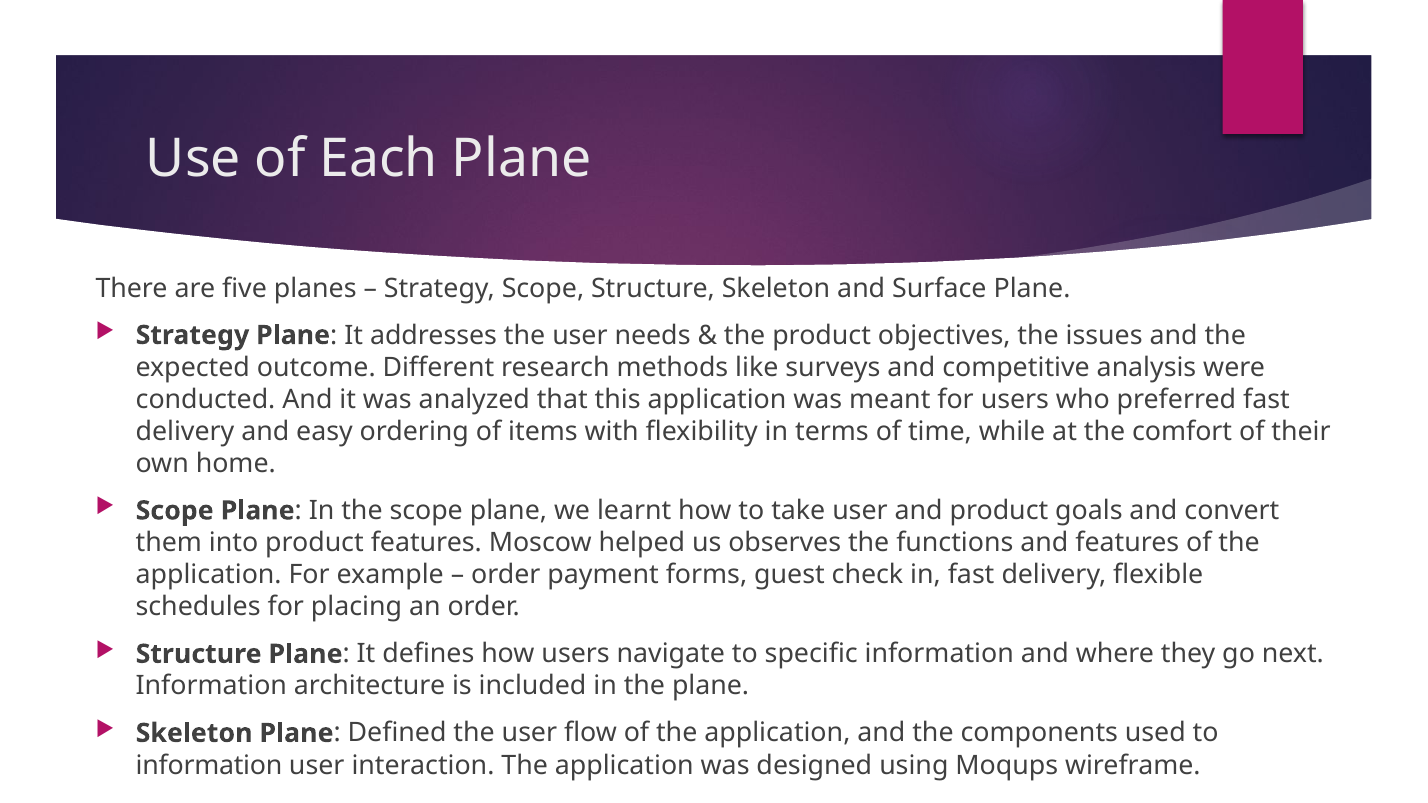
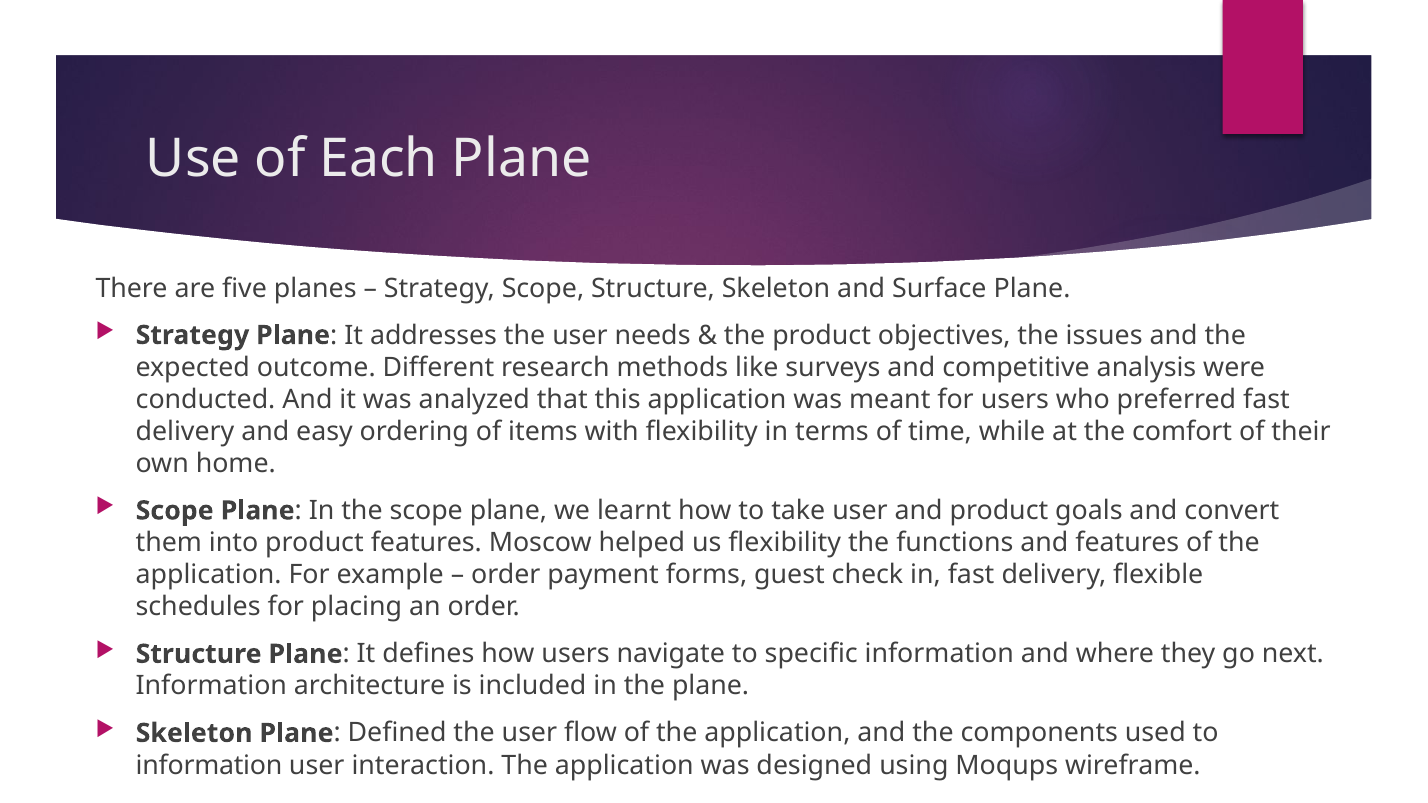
us observes: observes -> flexibility
